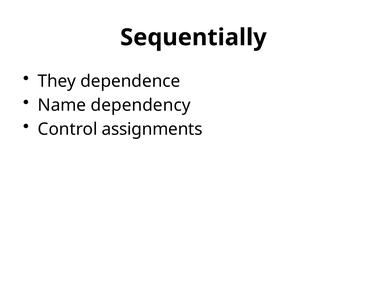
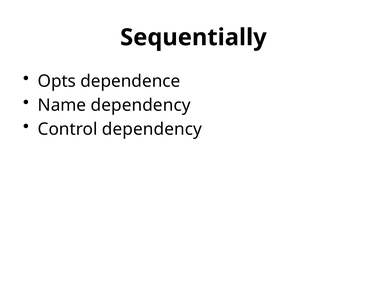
They: They -> Opts
Control assignments: assignments -> dependency
